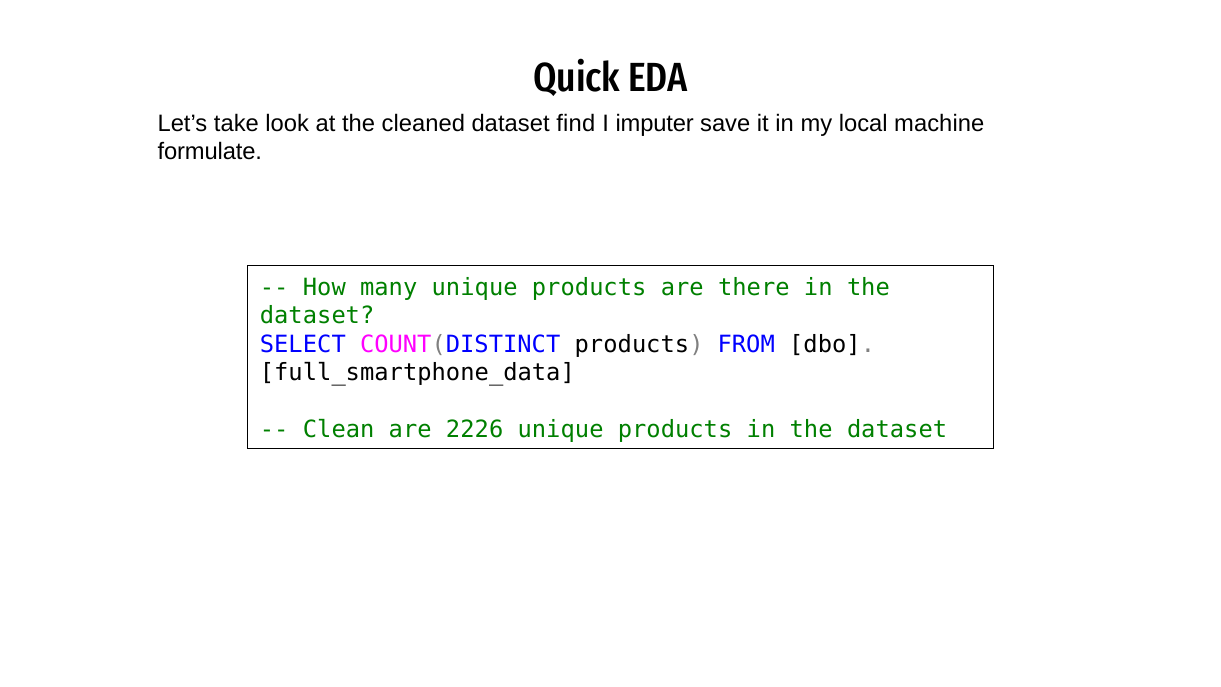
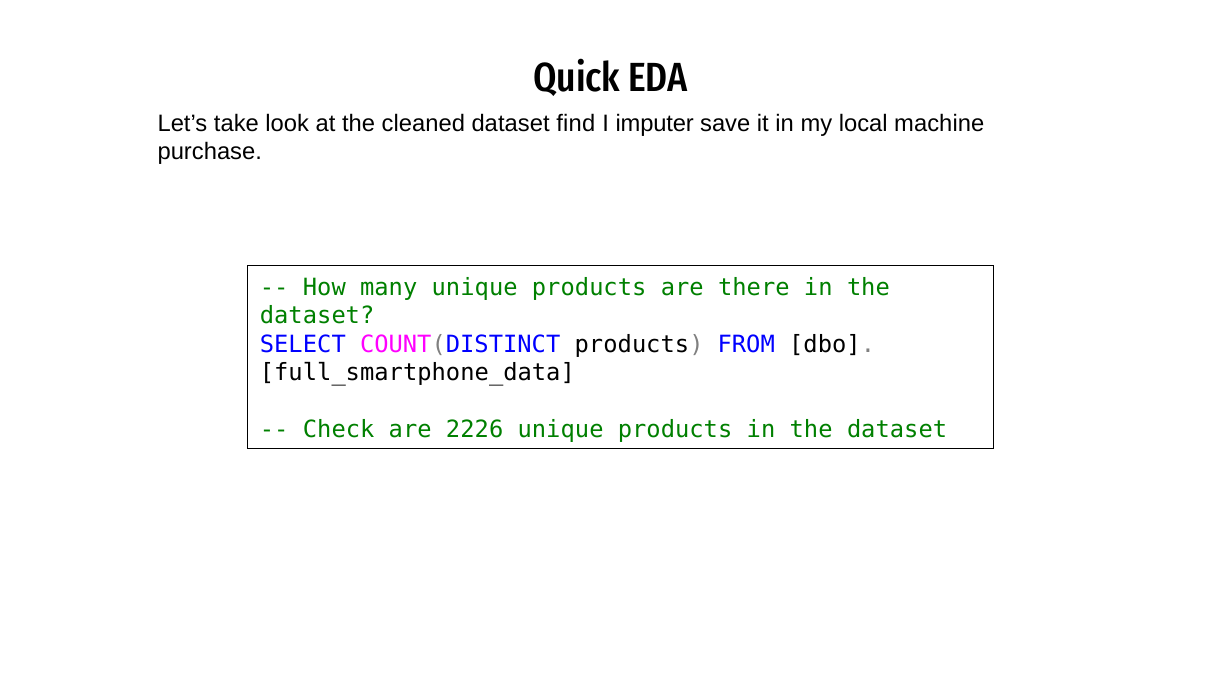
formulate: formulate -> purchase
Clean: Clean -> Check
